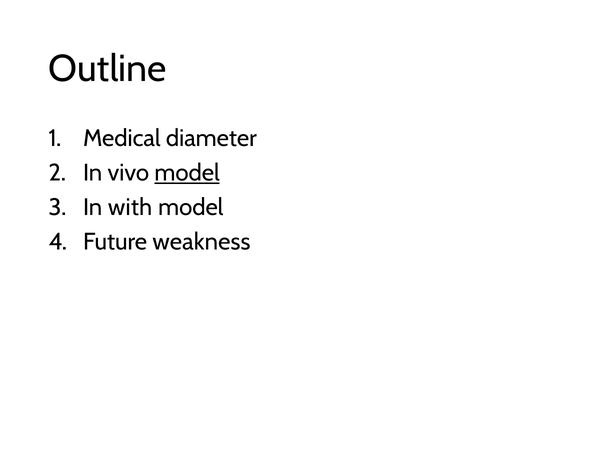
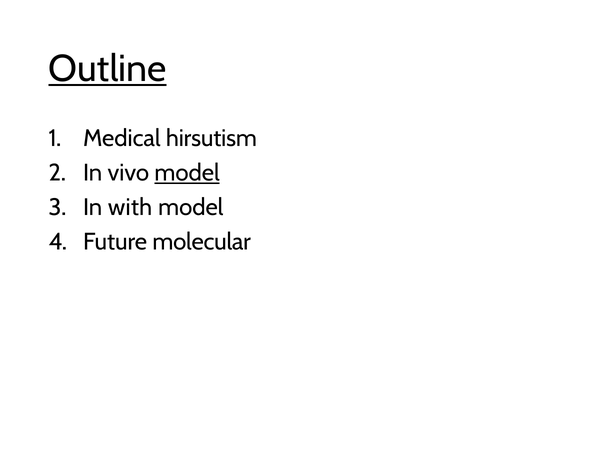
Outline underline: none -> present
diameter: diameter -> hirsutism
weakness: weakness -> molecular
